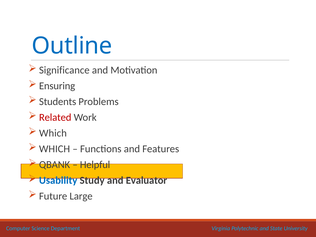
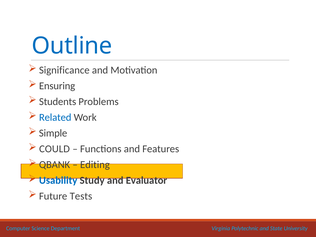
Related colour: red -> blue
Which at (53, 133): Which -> Simple
WHICH at (55, 149): WHICH -> COULD
Helpful: Helpful -> Editing
Large: Large -> Tests
